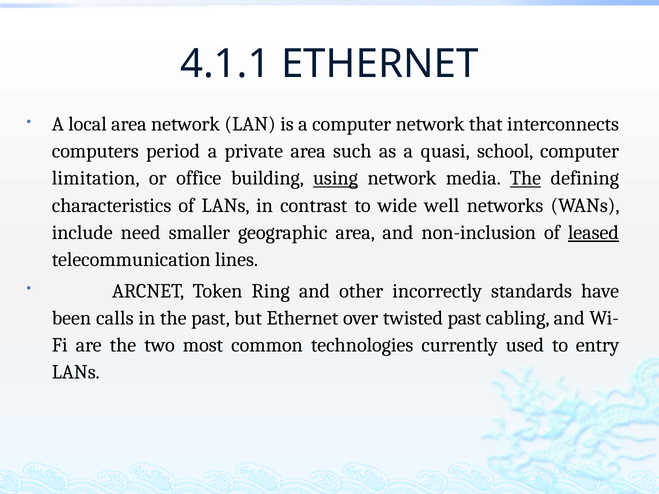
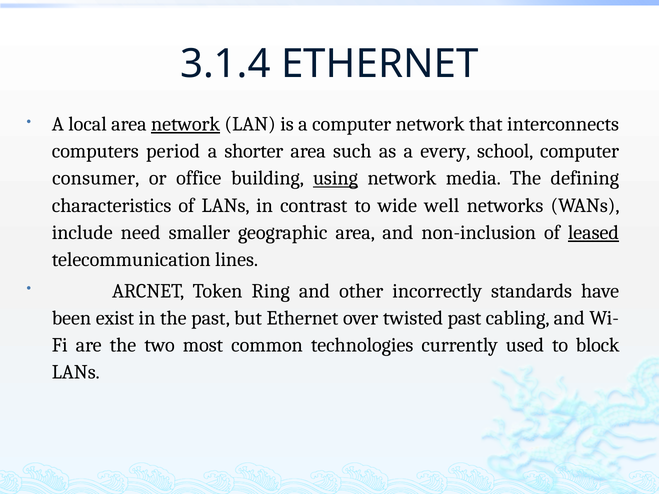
4.1.1: 4.1.1 -> 3.1.4
network at (186, 124) underline: none -> present
private: private -> shorter
quasi: quasi -> every
limitation: limitation -> consumer
The at (525, 178) underline: present -> none
calls: calls -> exist
entry: entry -> block
